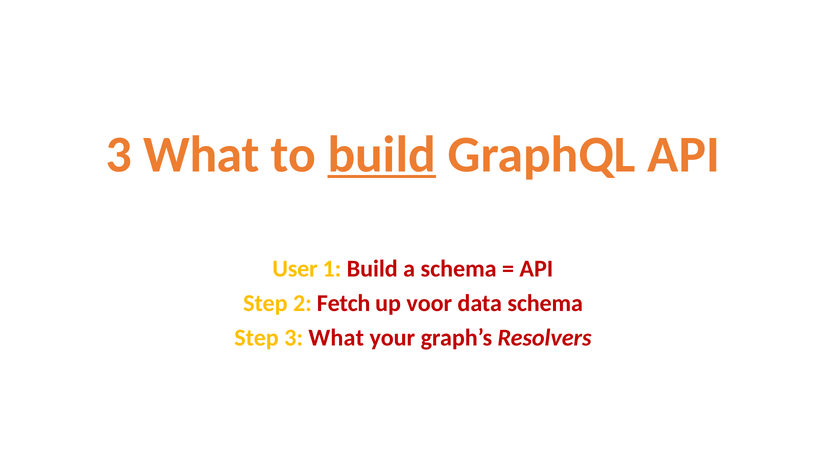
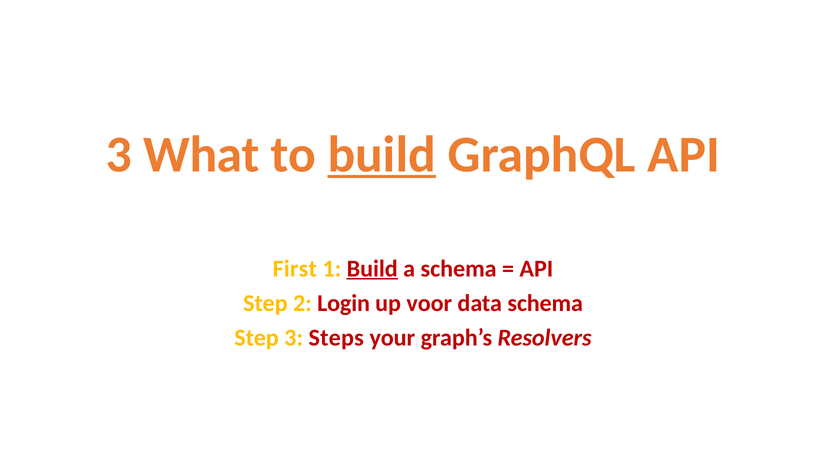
User: User -> First
Build at (372, 268) underline: none -> present
Fetch: Fetch -> Login
Step 3 What: What -> Steps
